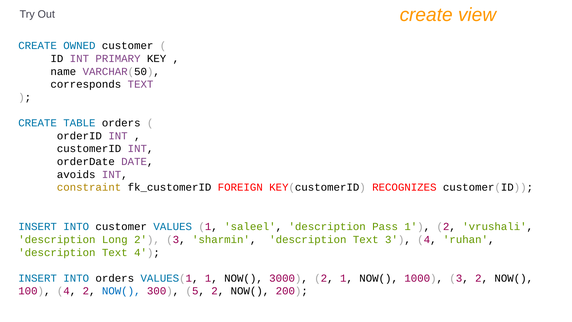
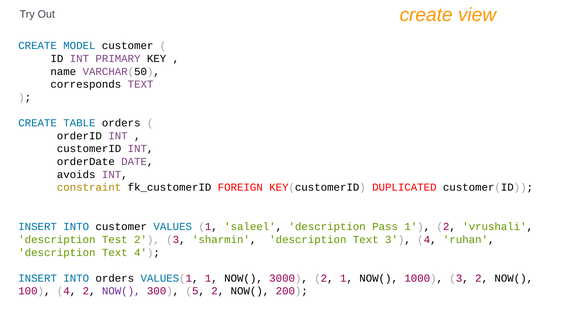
OWNED: OWNED -> MODEL
RECOGNIZES: RECOGNIZES -> DUPLICATED
Long: Long -> Test
NOW( at (121, 291) colour: blue -> purple
